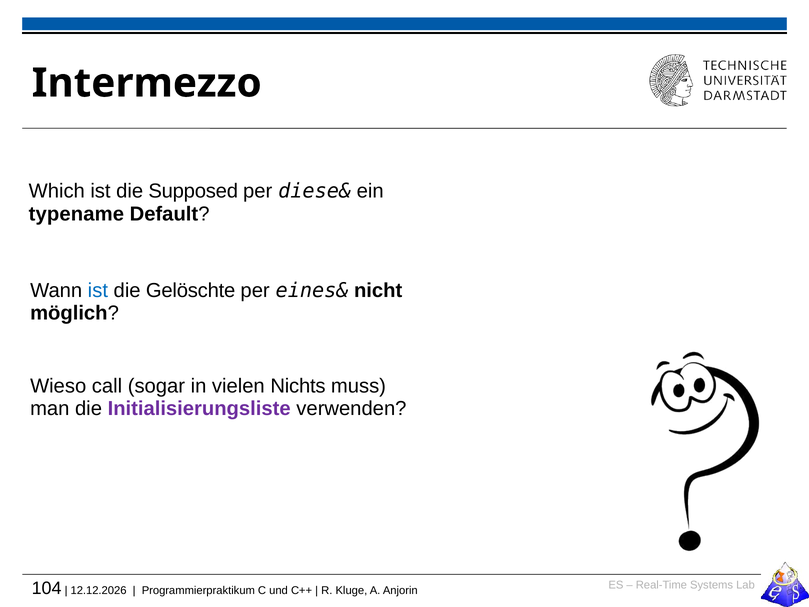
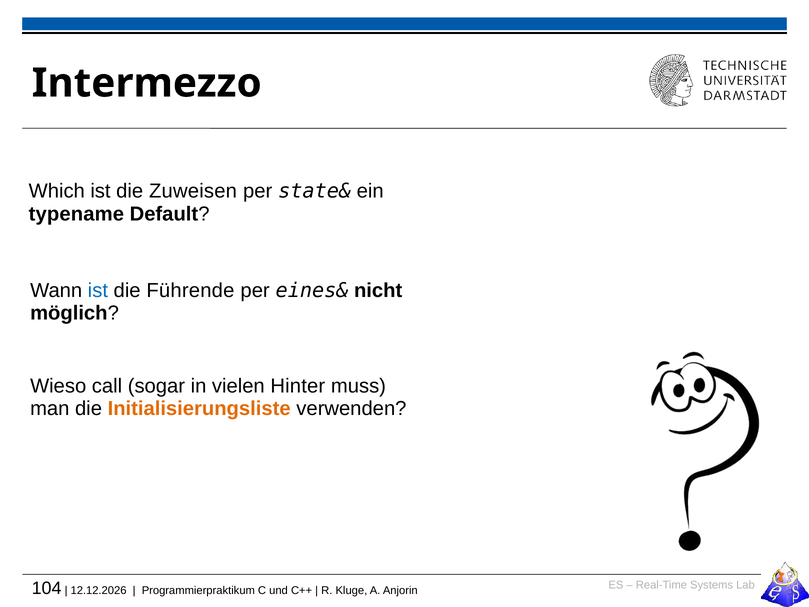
Supposed: Supposed -> Zuweisen
diese&: diese& -> state&
Gelöschte: Gelöschte -> Führende
Nichts: Nichts -> Hinter
Initialisierungsliste colour: purple -> orange
